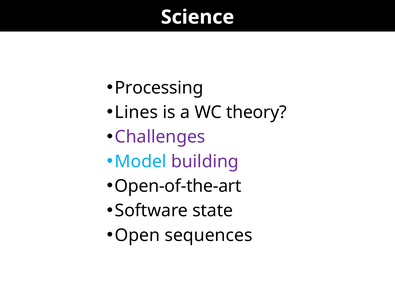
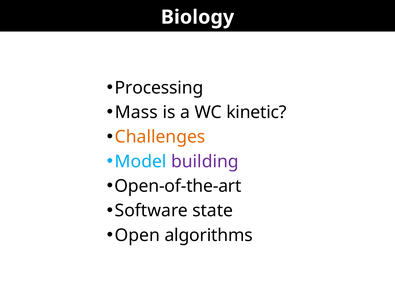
Science: Science -> Biology
Lines: Lines -> Mass
theory: theory -> kinetic
Challenges colour: purple -> orange
sequences: sequences -> algorithms
